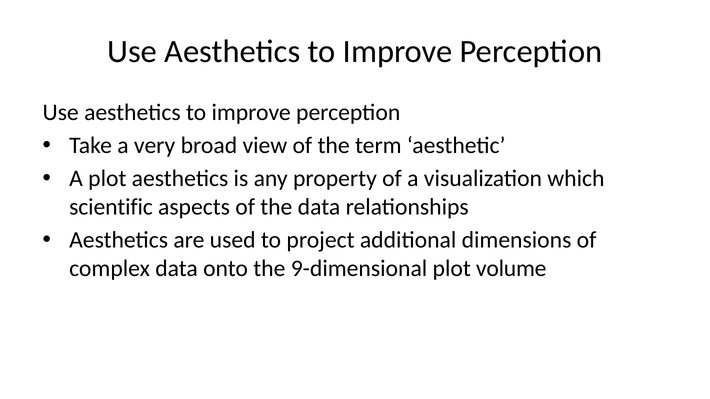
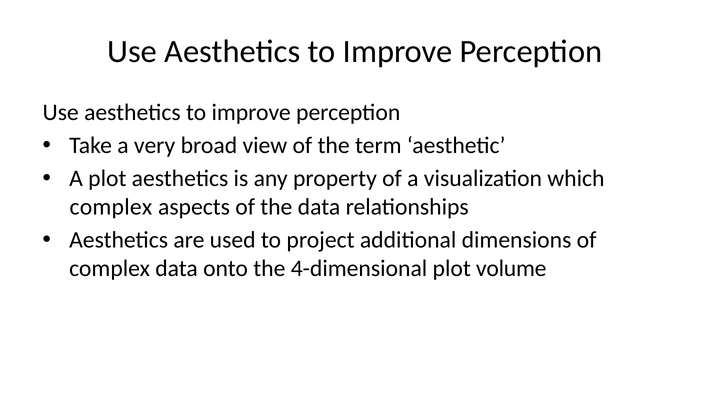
scientific at (111, 207): scientific -> complex
9-dimensional: 9-dimensional -> 4-dimensional
